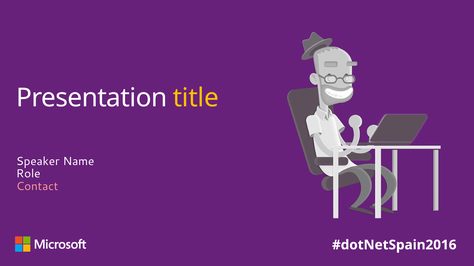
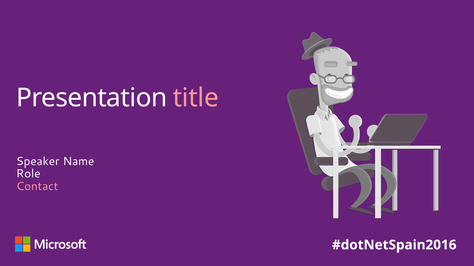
title colour: yellow -> pink
